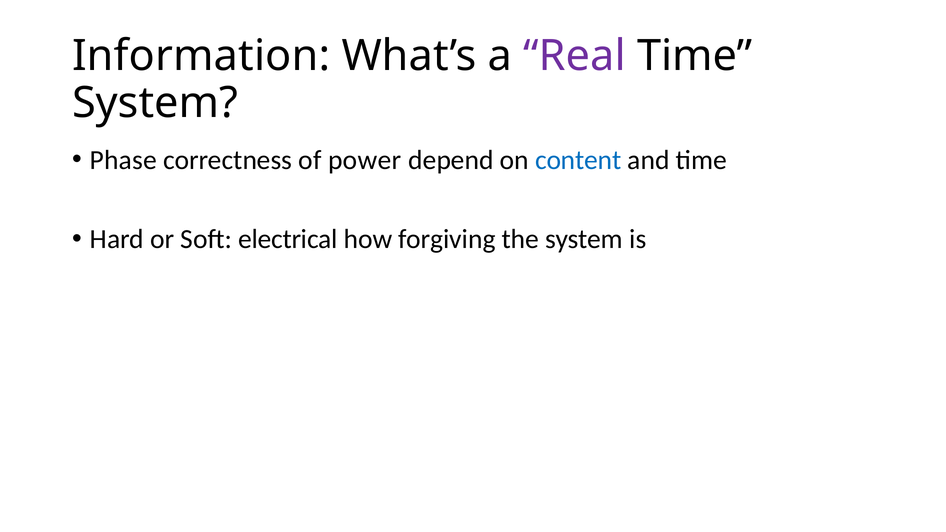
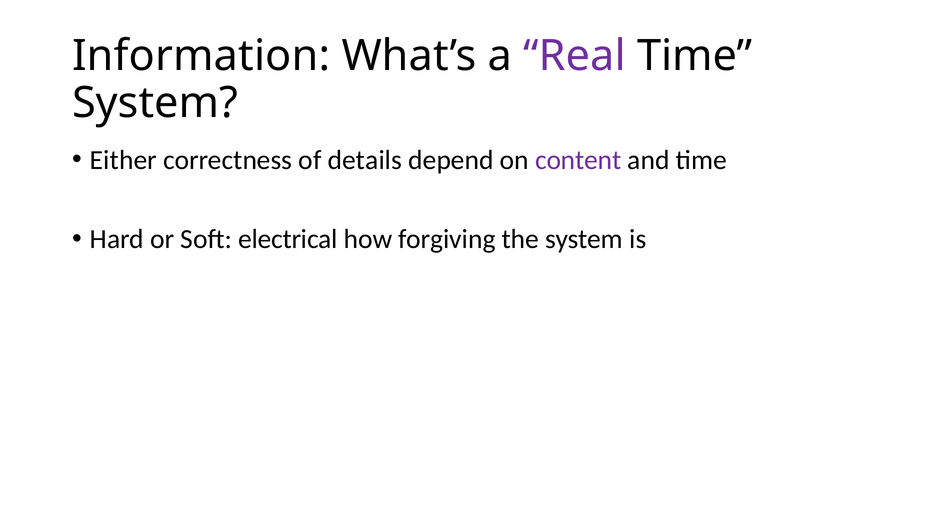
Phase: Phase -> Either
power: power -> details
content colour: blue -> purple
